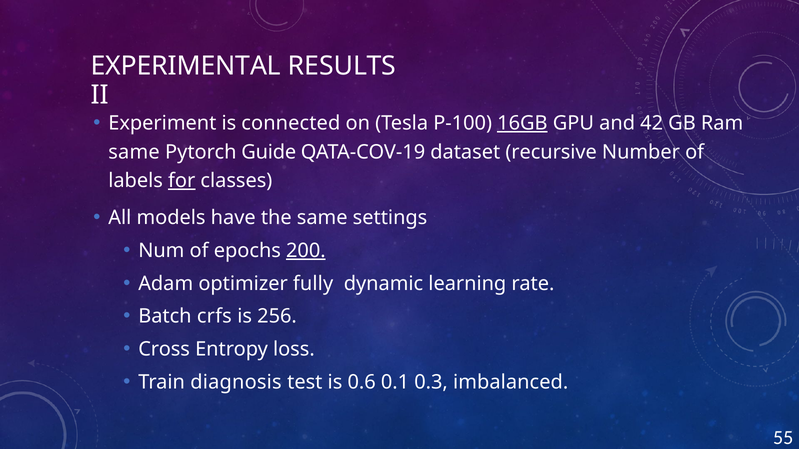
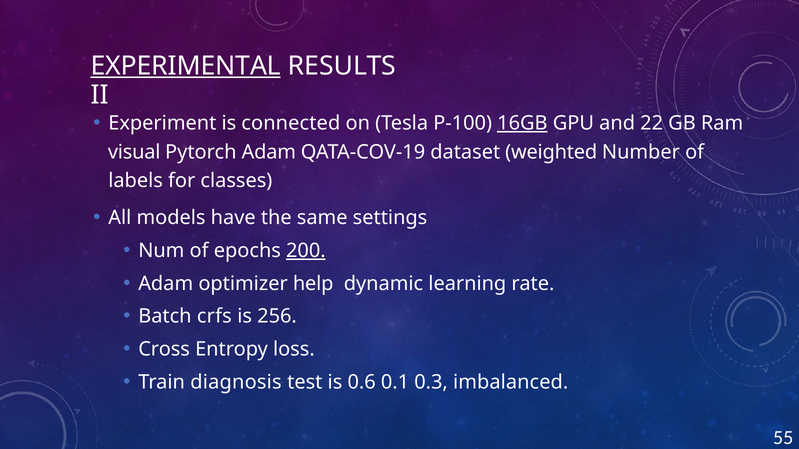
EXPERIMENTAL underline: none -> present
42: 42 -> 22
same at (134, 152): same -> visual
Pytorch Guide: Guide -> Adam
recursive: recursive -> weighted
for underline: present -> none
fully: fully -> help
